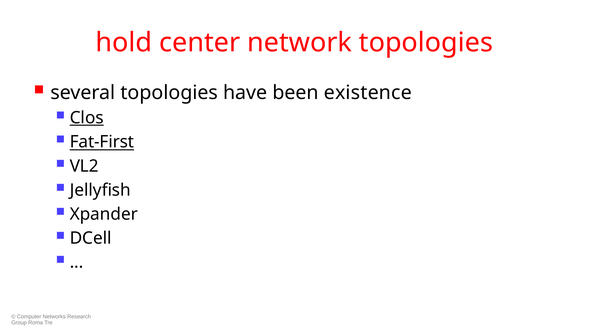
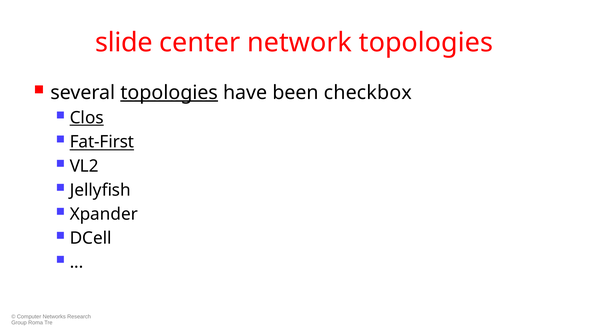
hold: hold -> slide
topologies at (169, 93) underline: none -> present
existence: existence -> checkbox
